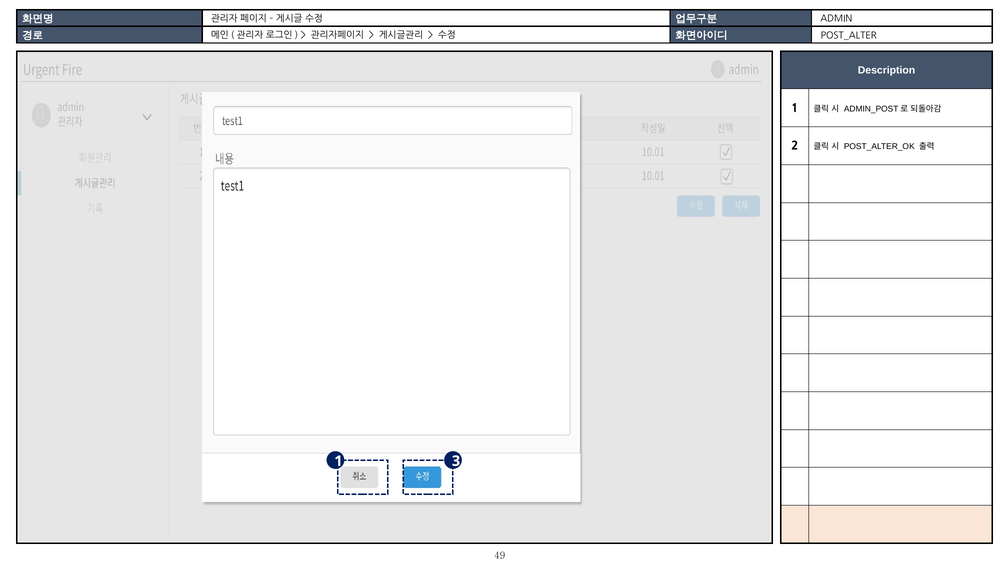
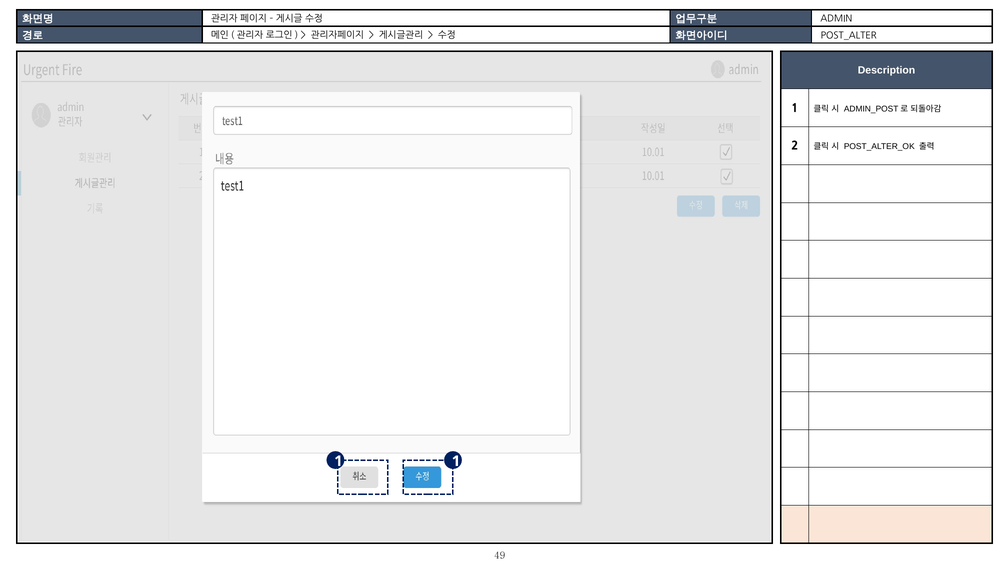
1 3: 3 -> 1
